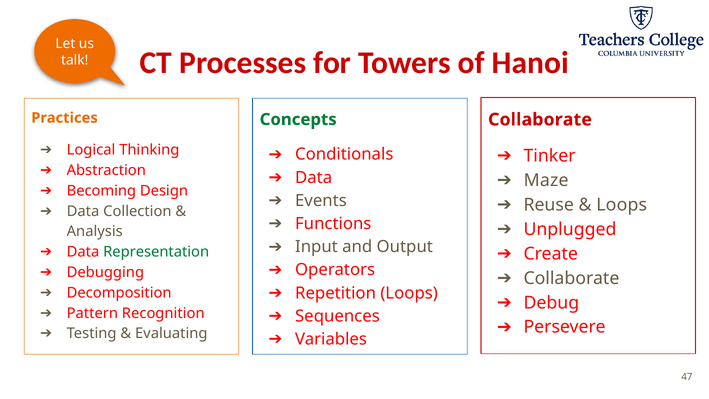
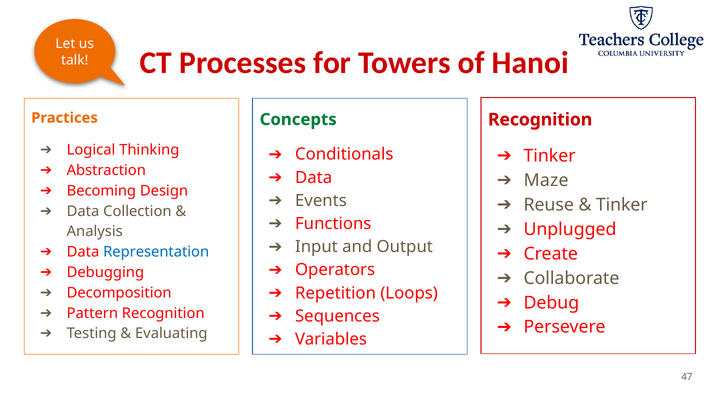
Collaborate at (540, 120): Collaborate -> Recognition
Loops at (622, 205): Loops -> Tinker
Representation colour: green -> blue
